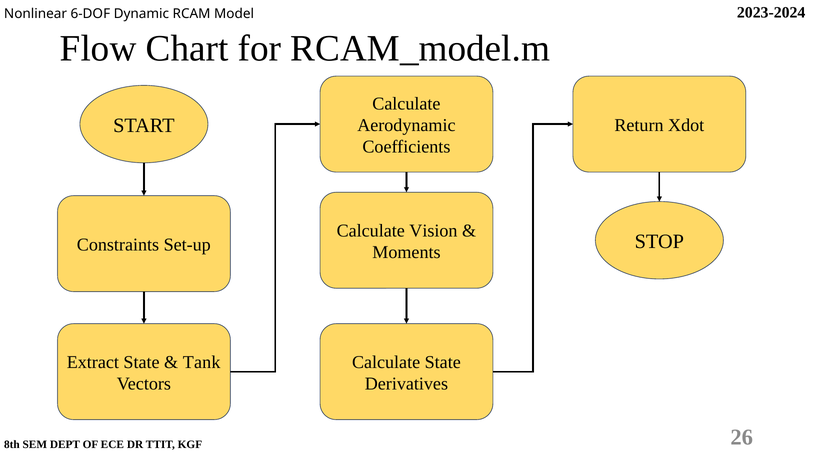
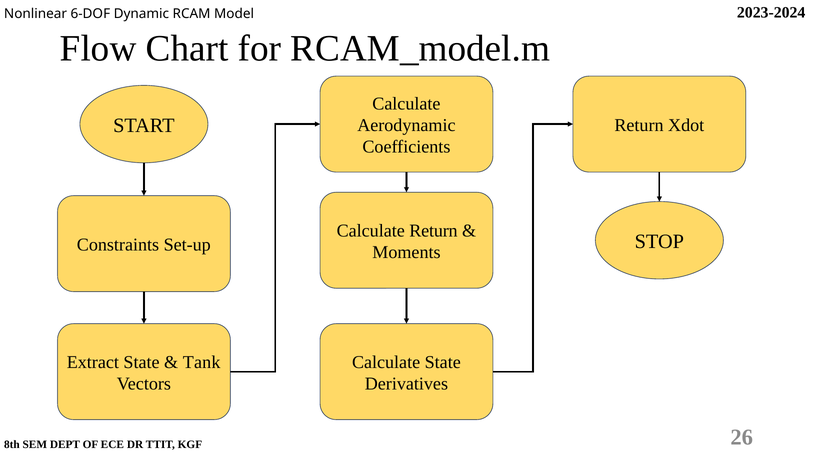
Calculate Vision: Vision -> Return
